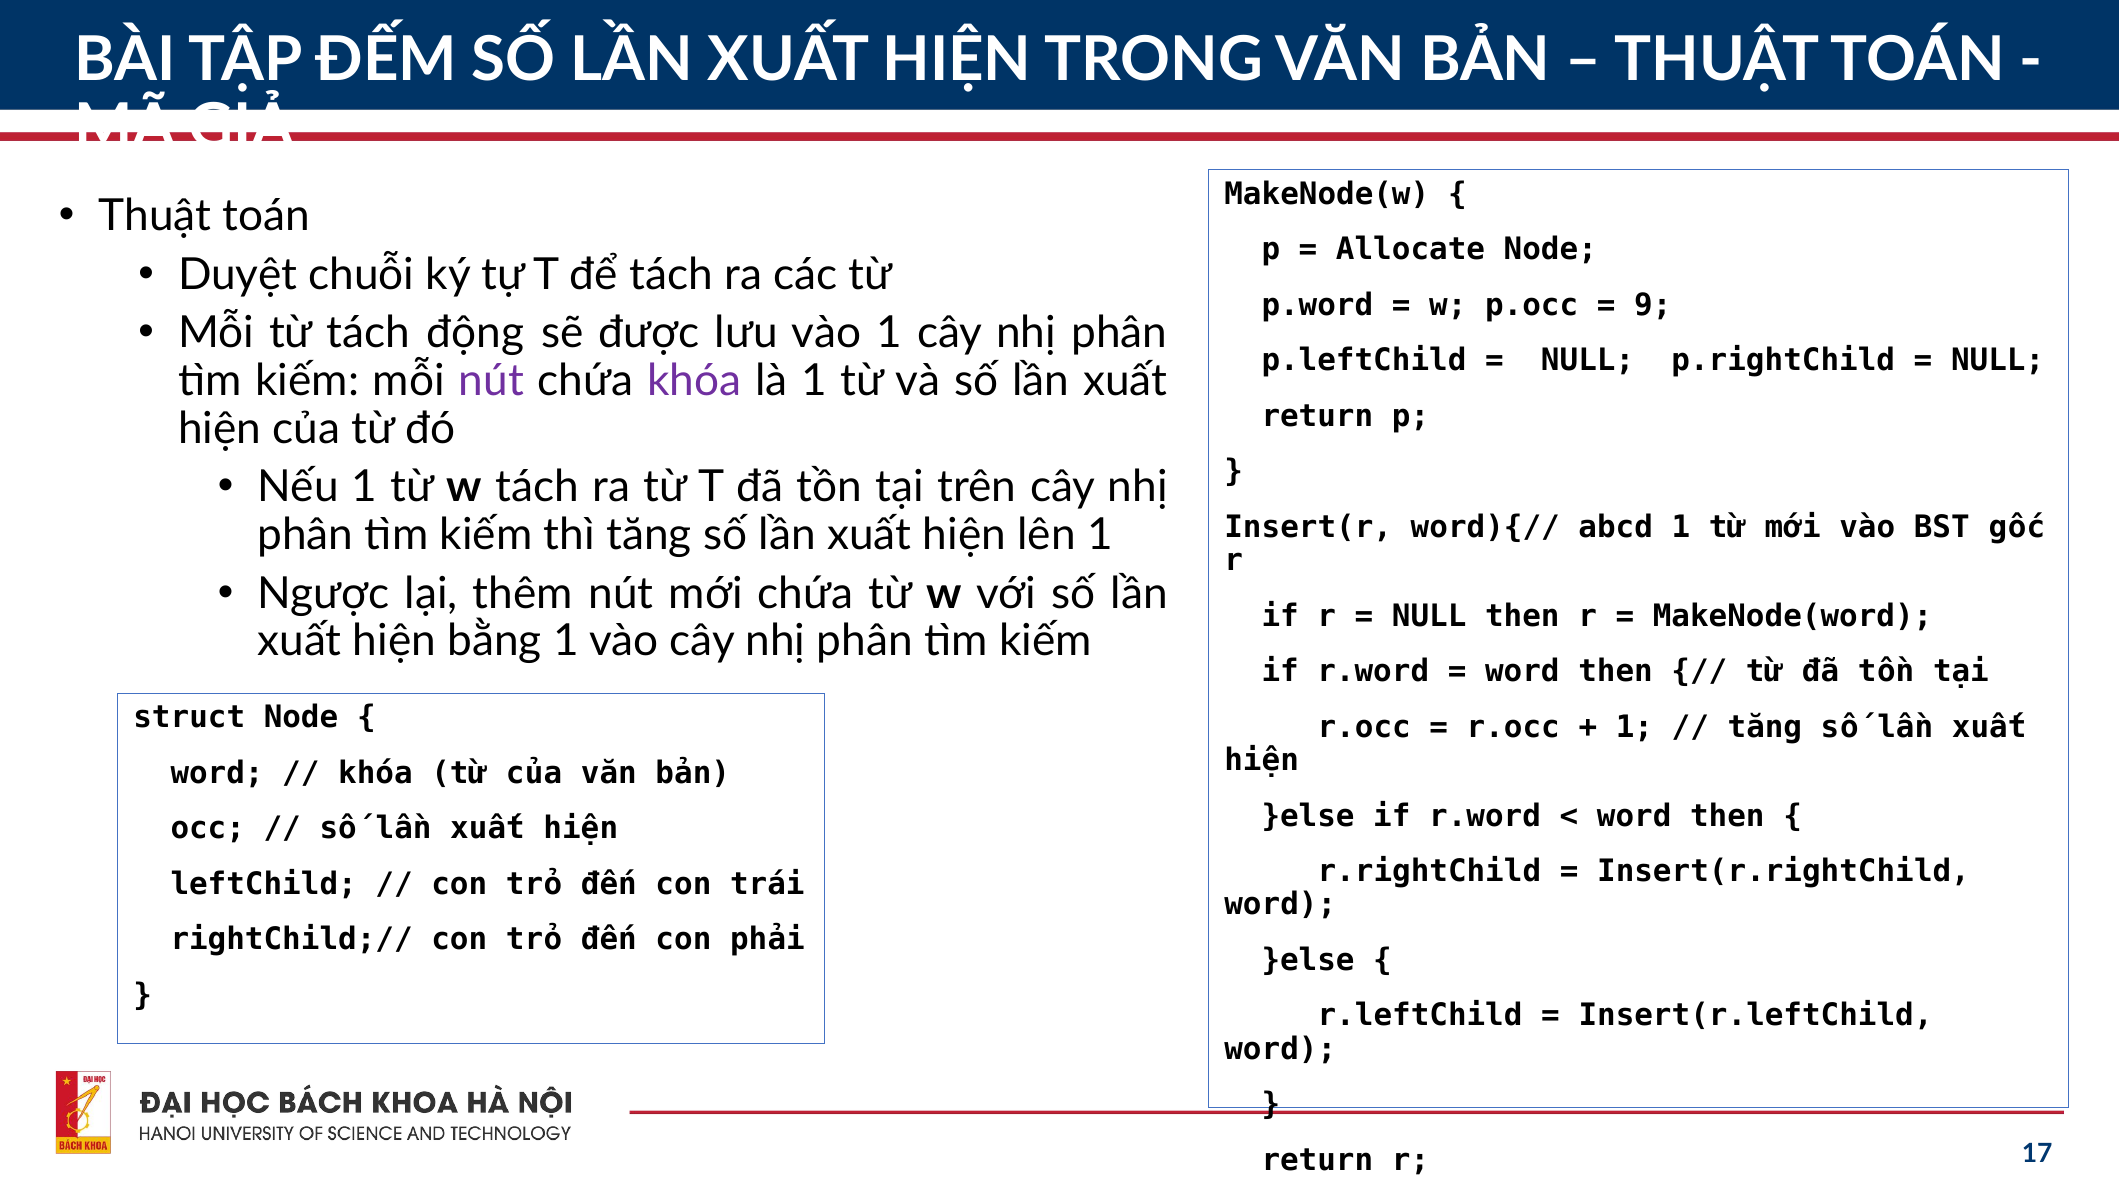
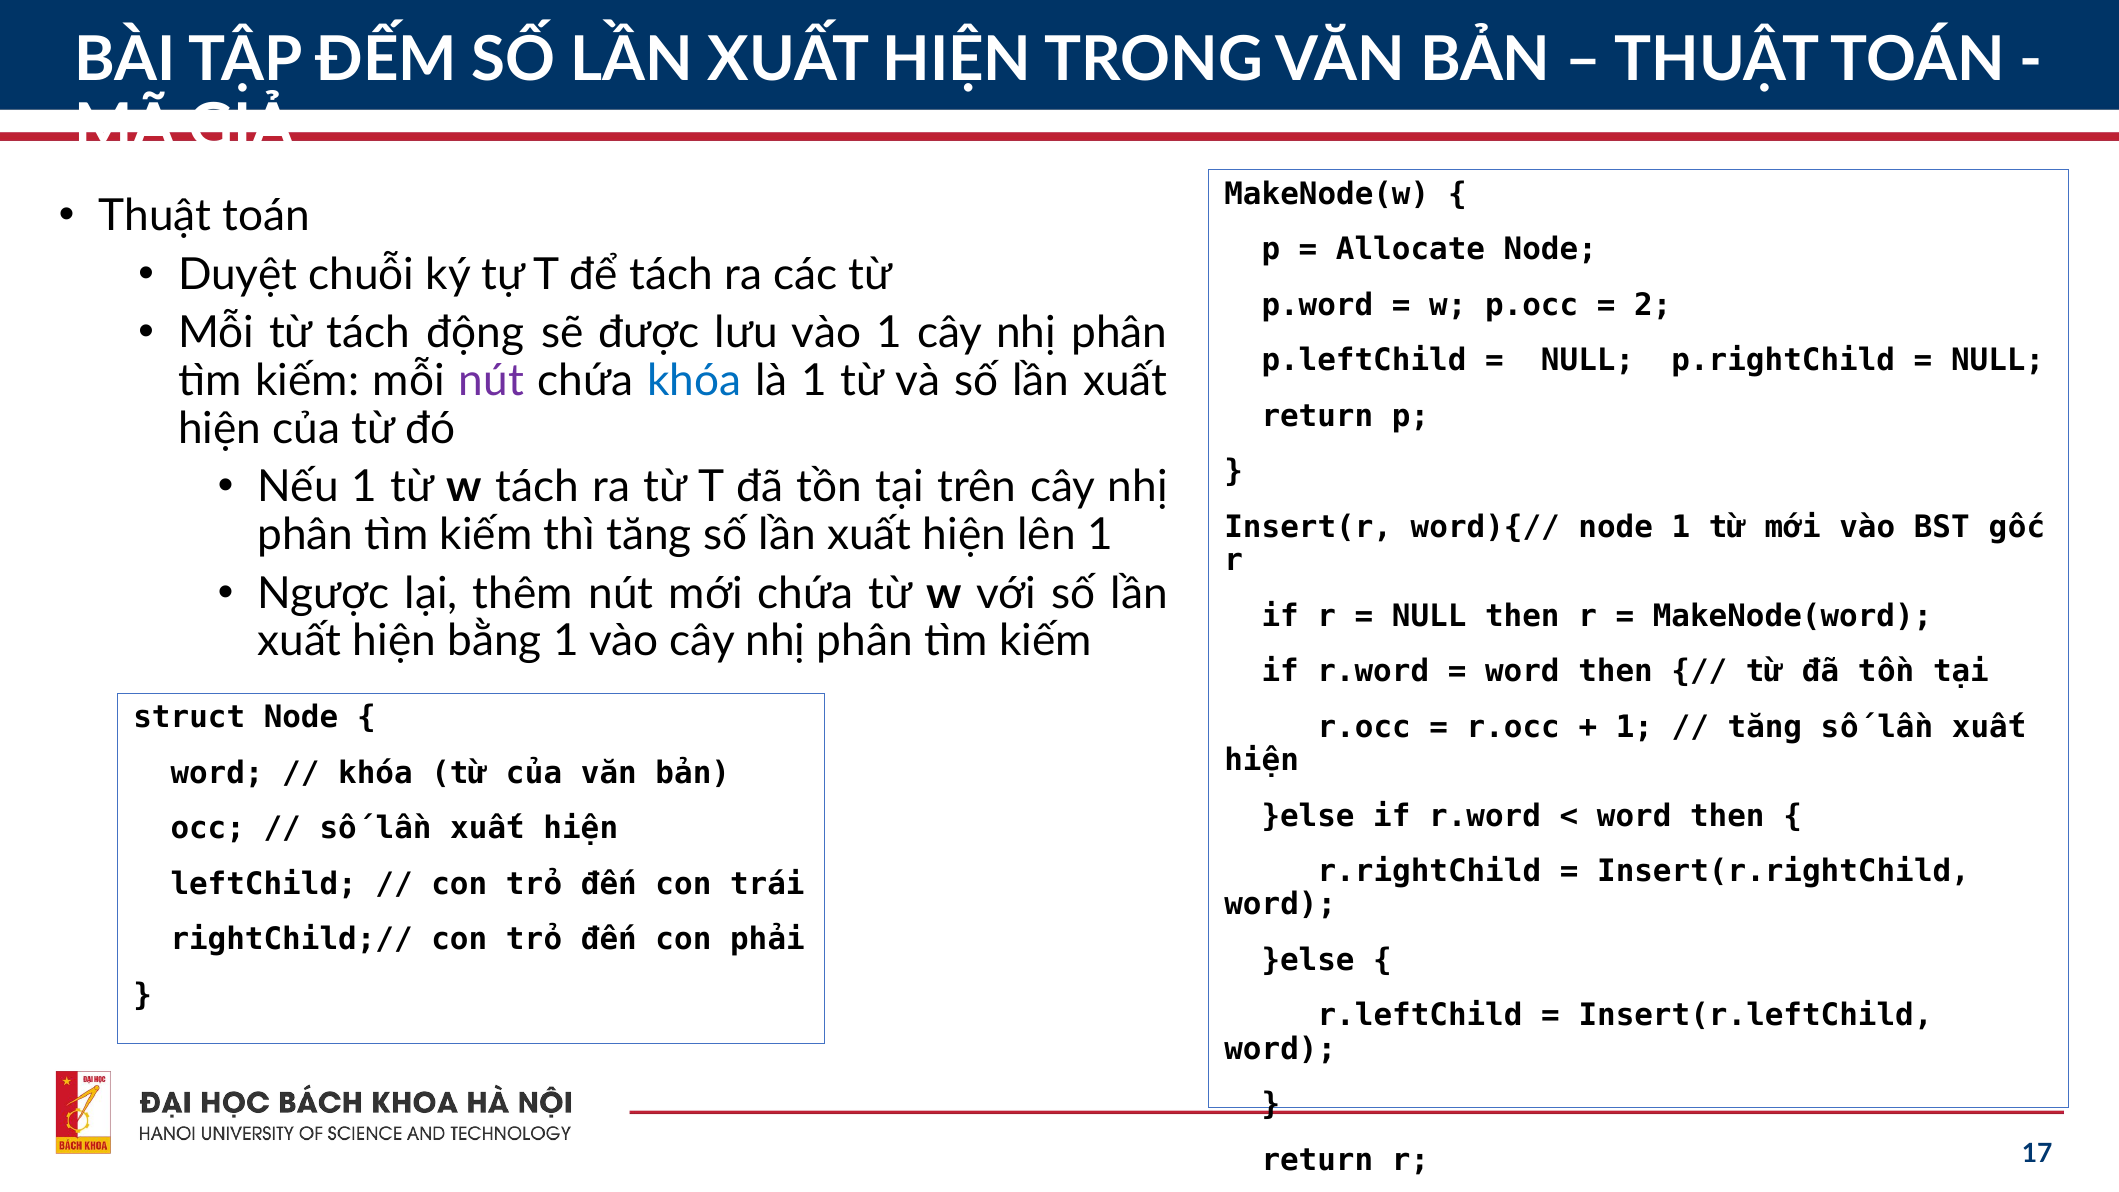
9: 9 -> 2
khóa at (694, 381) colour: purple -> blue
word){// abcd: abcd -> node
